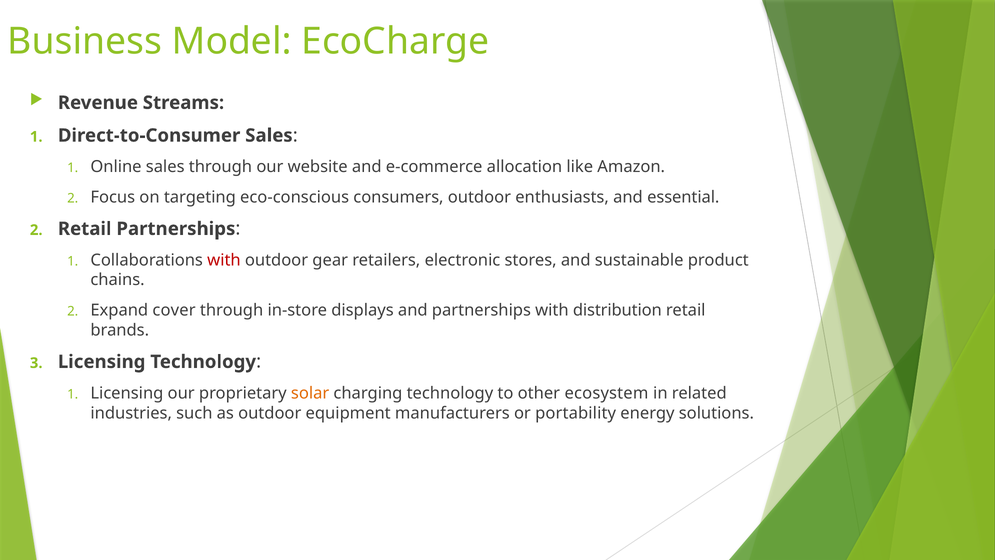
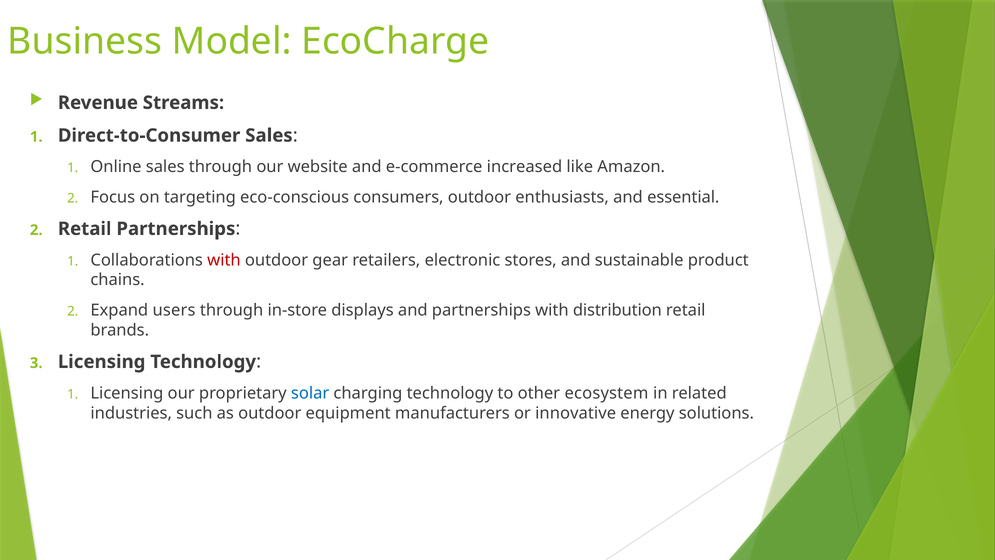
allocation: allocation -> increased
cover: cover -> users
solar colour: orange -> blue
portability: portability -> innovative
